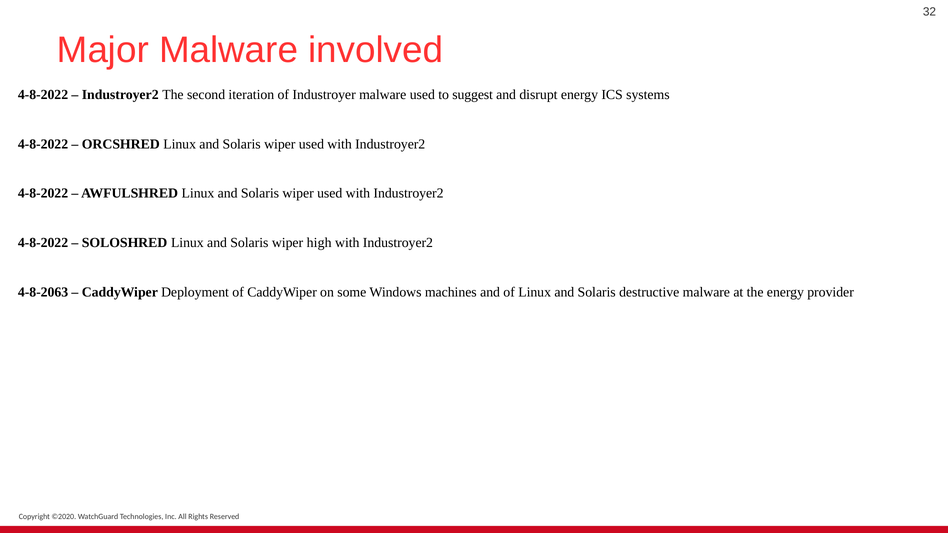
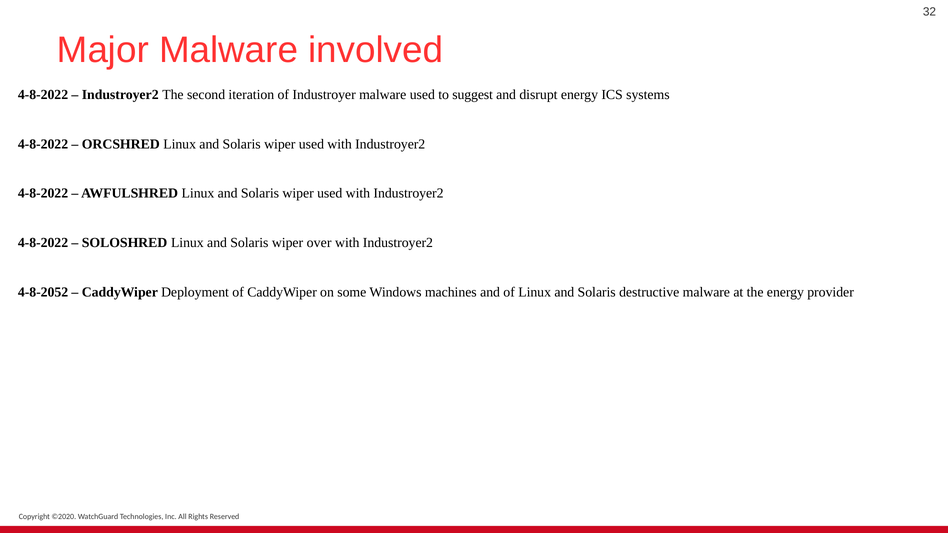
high: high -> over
4-8-2063: 4-8-2063 -> 4-8-2052
